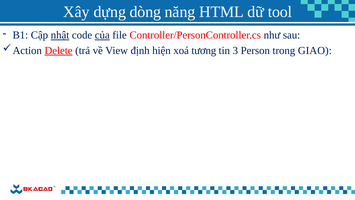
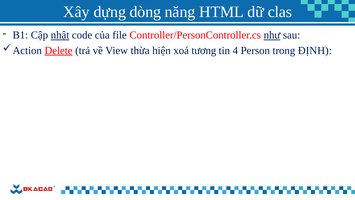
tool: tool -> clas
của underline: present -> none
như underline: none -> present
định: định -> thừa
3: 3 -> 4
GIAO: GIAO -> ĐỊNH
